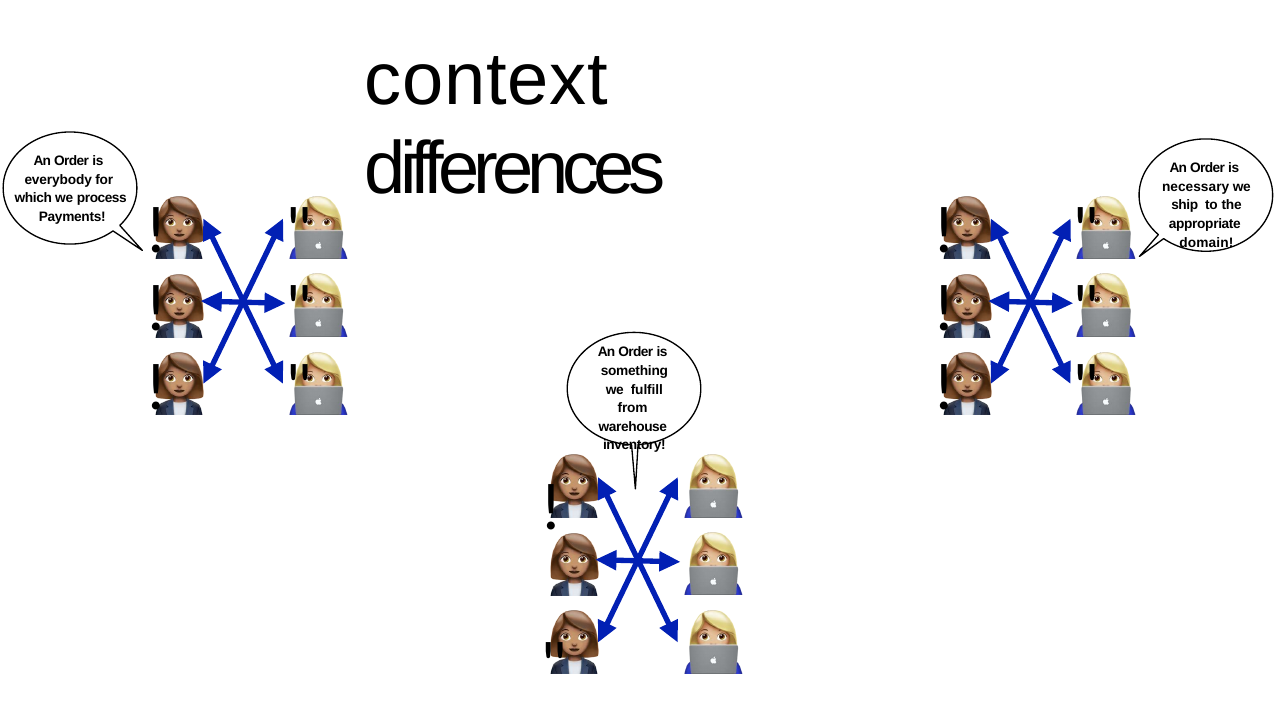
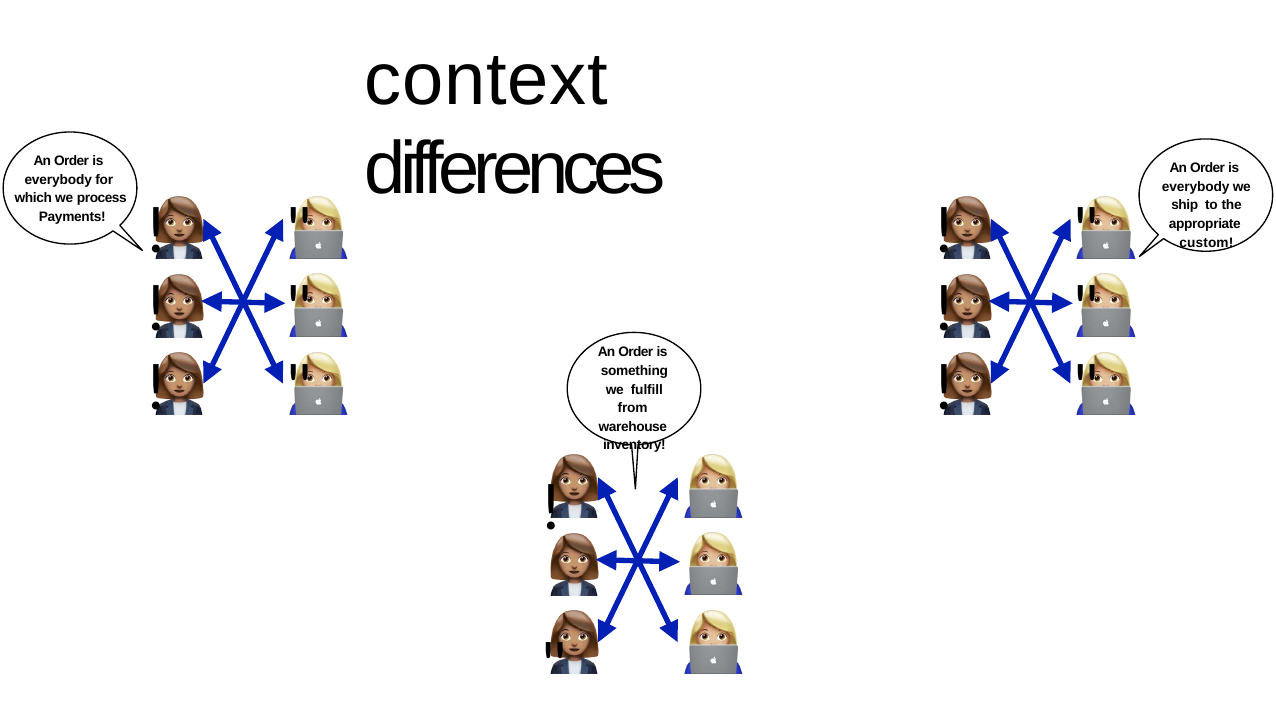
necessary at (1196, 187): necessary -> everybody
domain: domain -> custom
